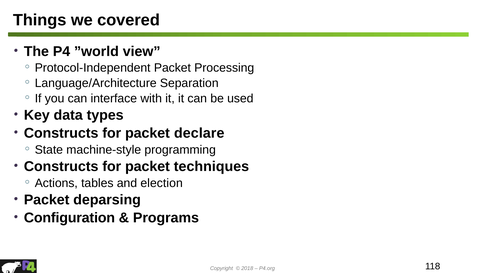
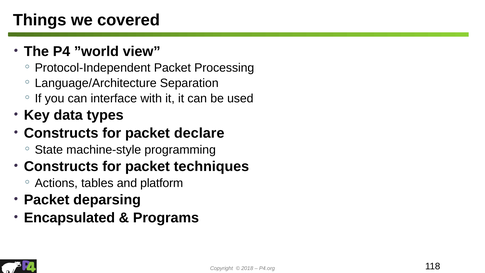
election: election -> platform
Configuration: Configuration -> Encapsulated
